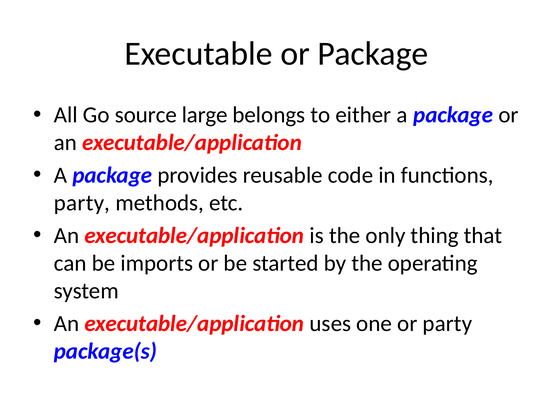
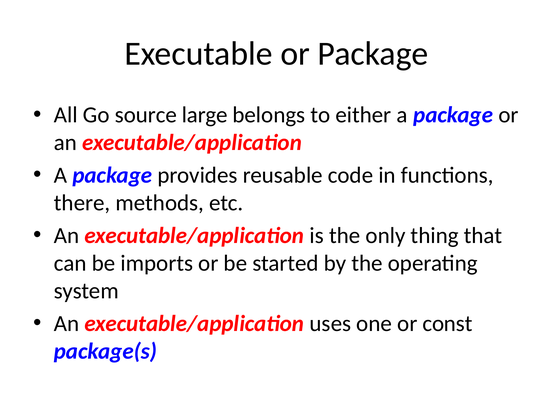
party at (82, 203): party -> there
or party: party -> const
